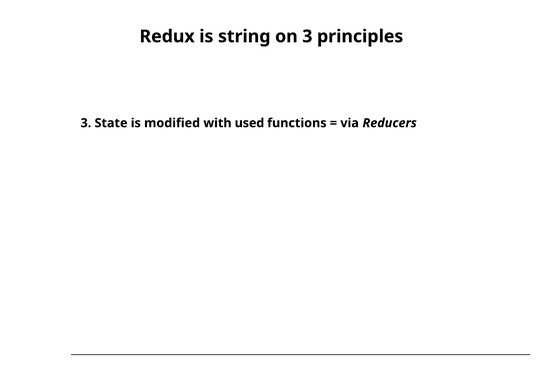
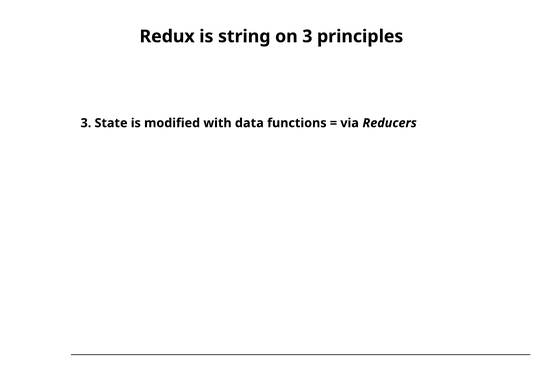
used: used -> data
